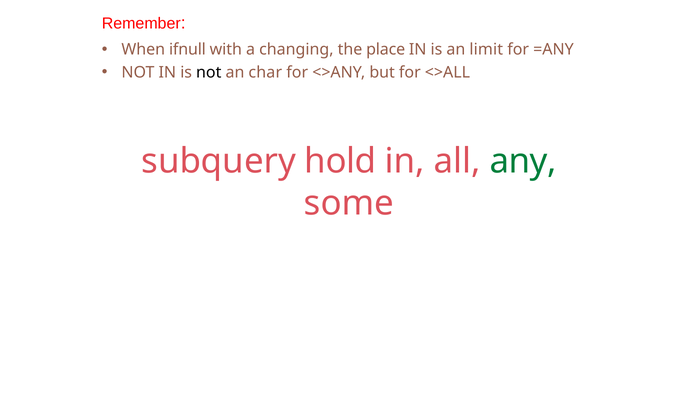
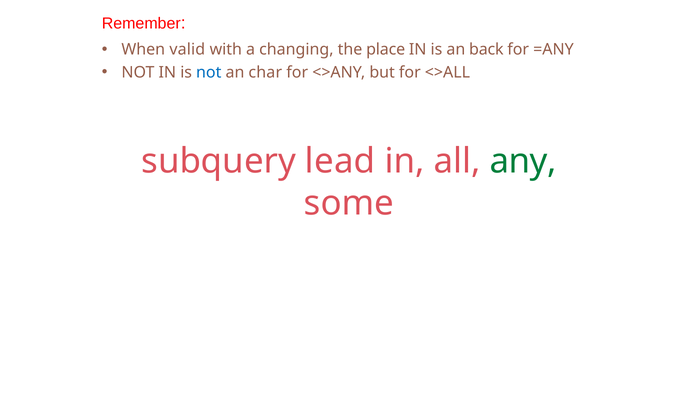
ifnull: ifnull -> valid
limit: limit -> back
not at (209, 72) colour: black -> blue
hold: hold -> lead
